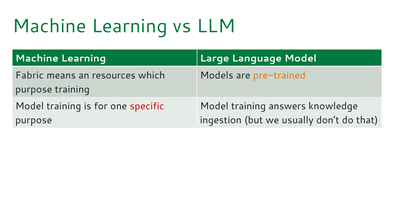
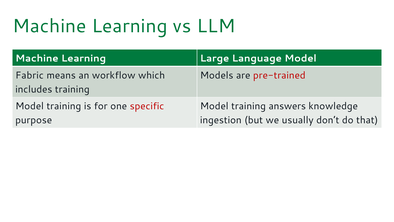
resources: resources -> workflow
pre-trained colour: orange -> red
purpose at (34, 89): purpose -> includes
